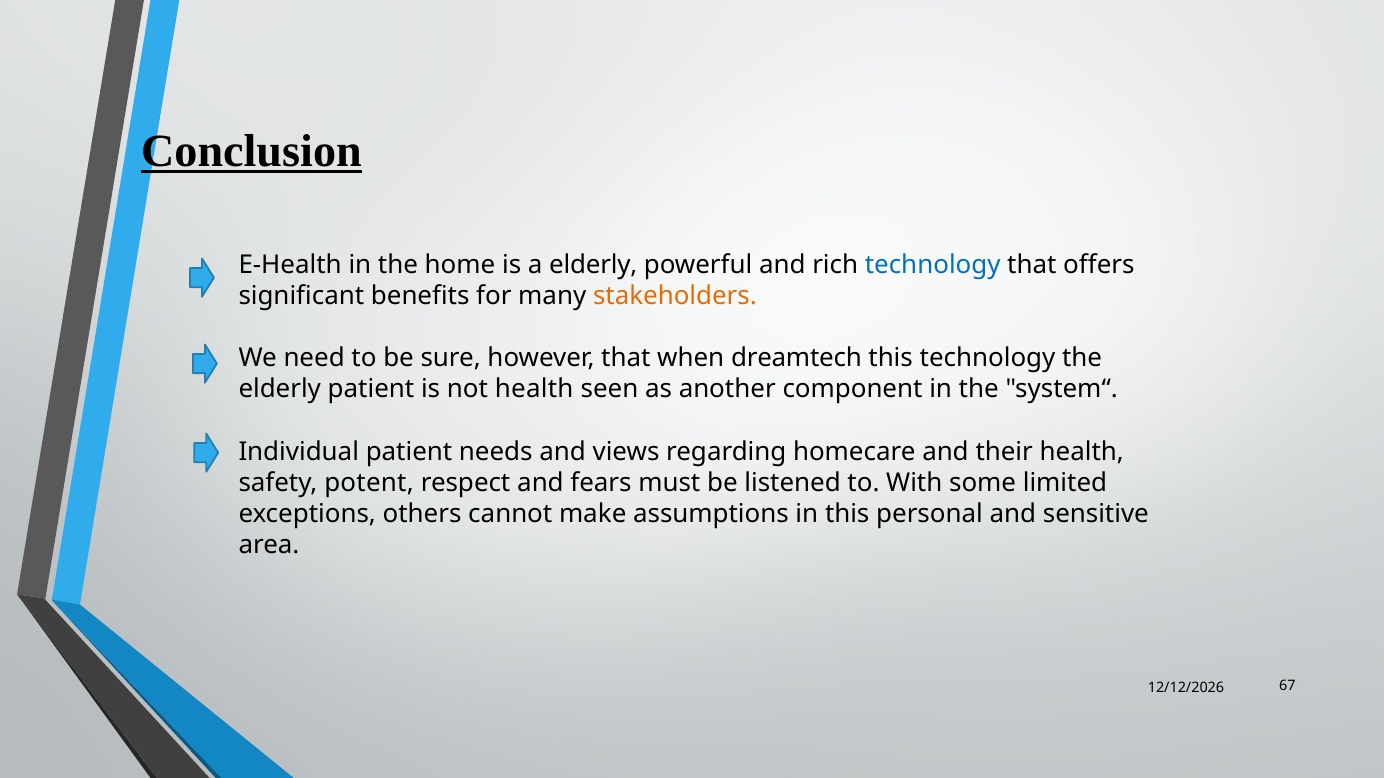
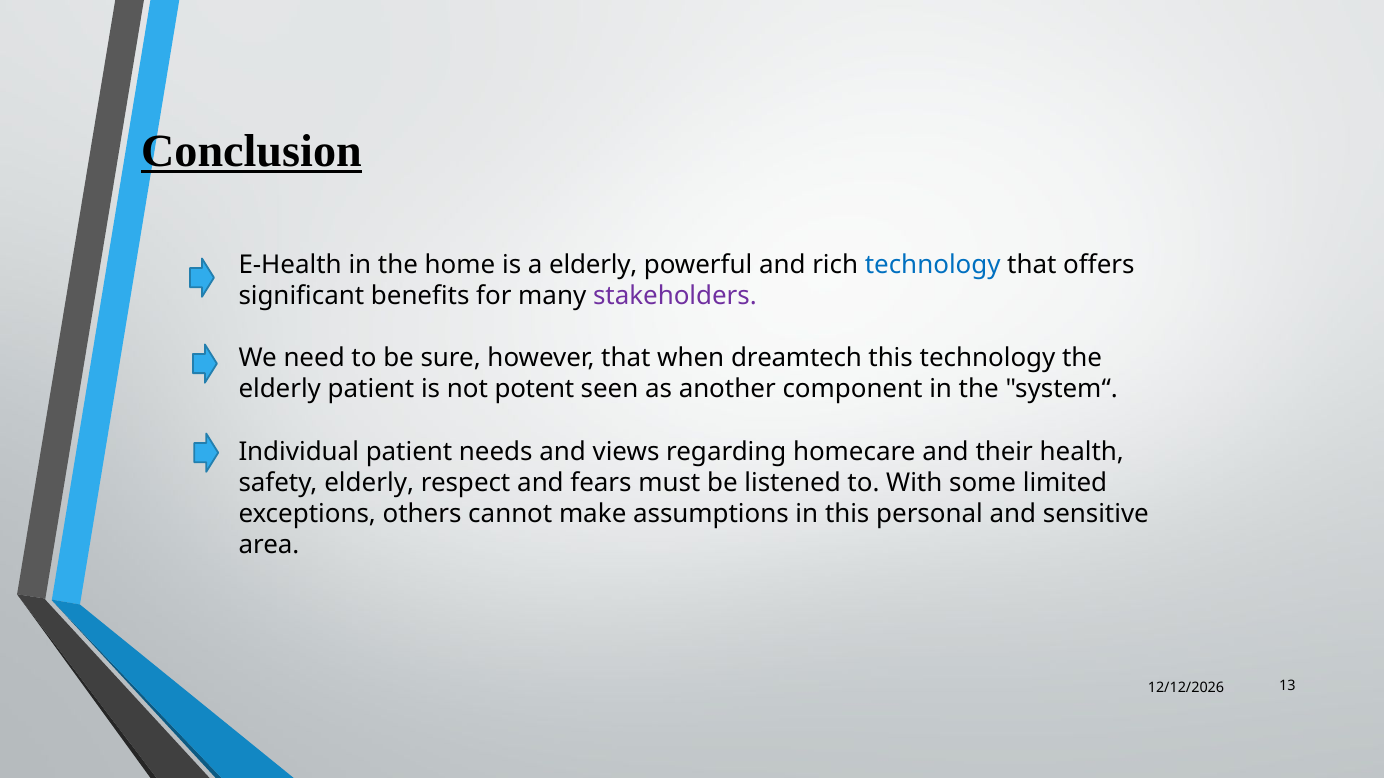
stakeholders colour: orange -> purple
not health: health -> potent
safety potent: potent -> elderly
67: 67 -> 13
